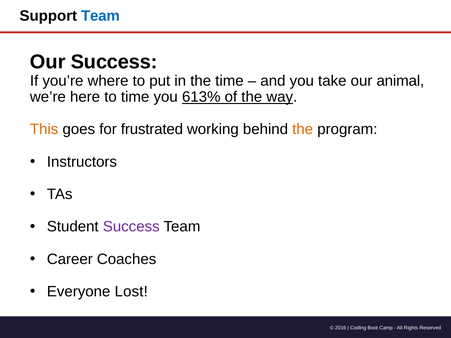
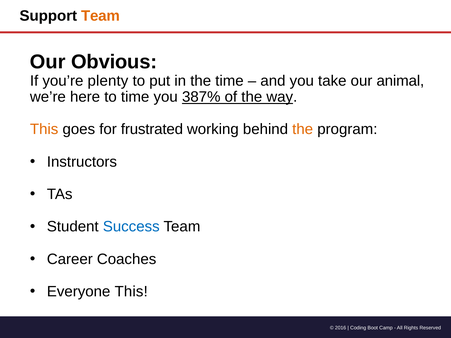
Team at (100, 16) colour: blue -> orange
Our Success: Success -> Obvious
where: where -> plenty
613%: 613% -> 387%
Success at (131, 227) colour: purple -> blue
Everyone Lost: Lost -> This
